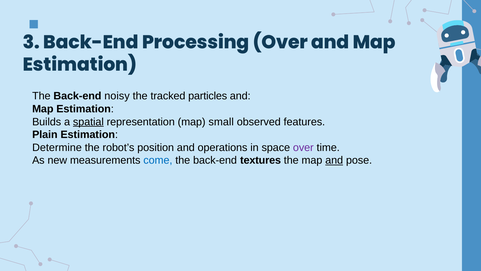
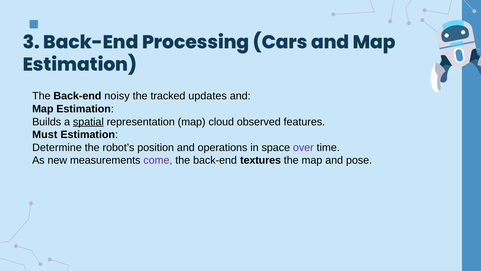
Processing Over: Over -> Cars
particles: particles -> updates
small: small -> cloud
Plain: Plain -> Must
come colour: blue -> purple
and at (334, 160) underline: present -> none
